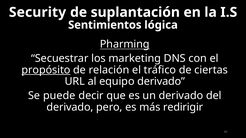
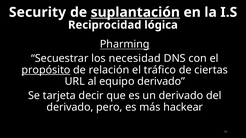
suplantación underline: none -> present
Sentimientos: Sentimientos -> Reciprocidad
marketing: marketing -> necesidad
puede: puede -> tarjeta
redirigir: redirigir -> hackear
